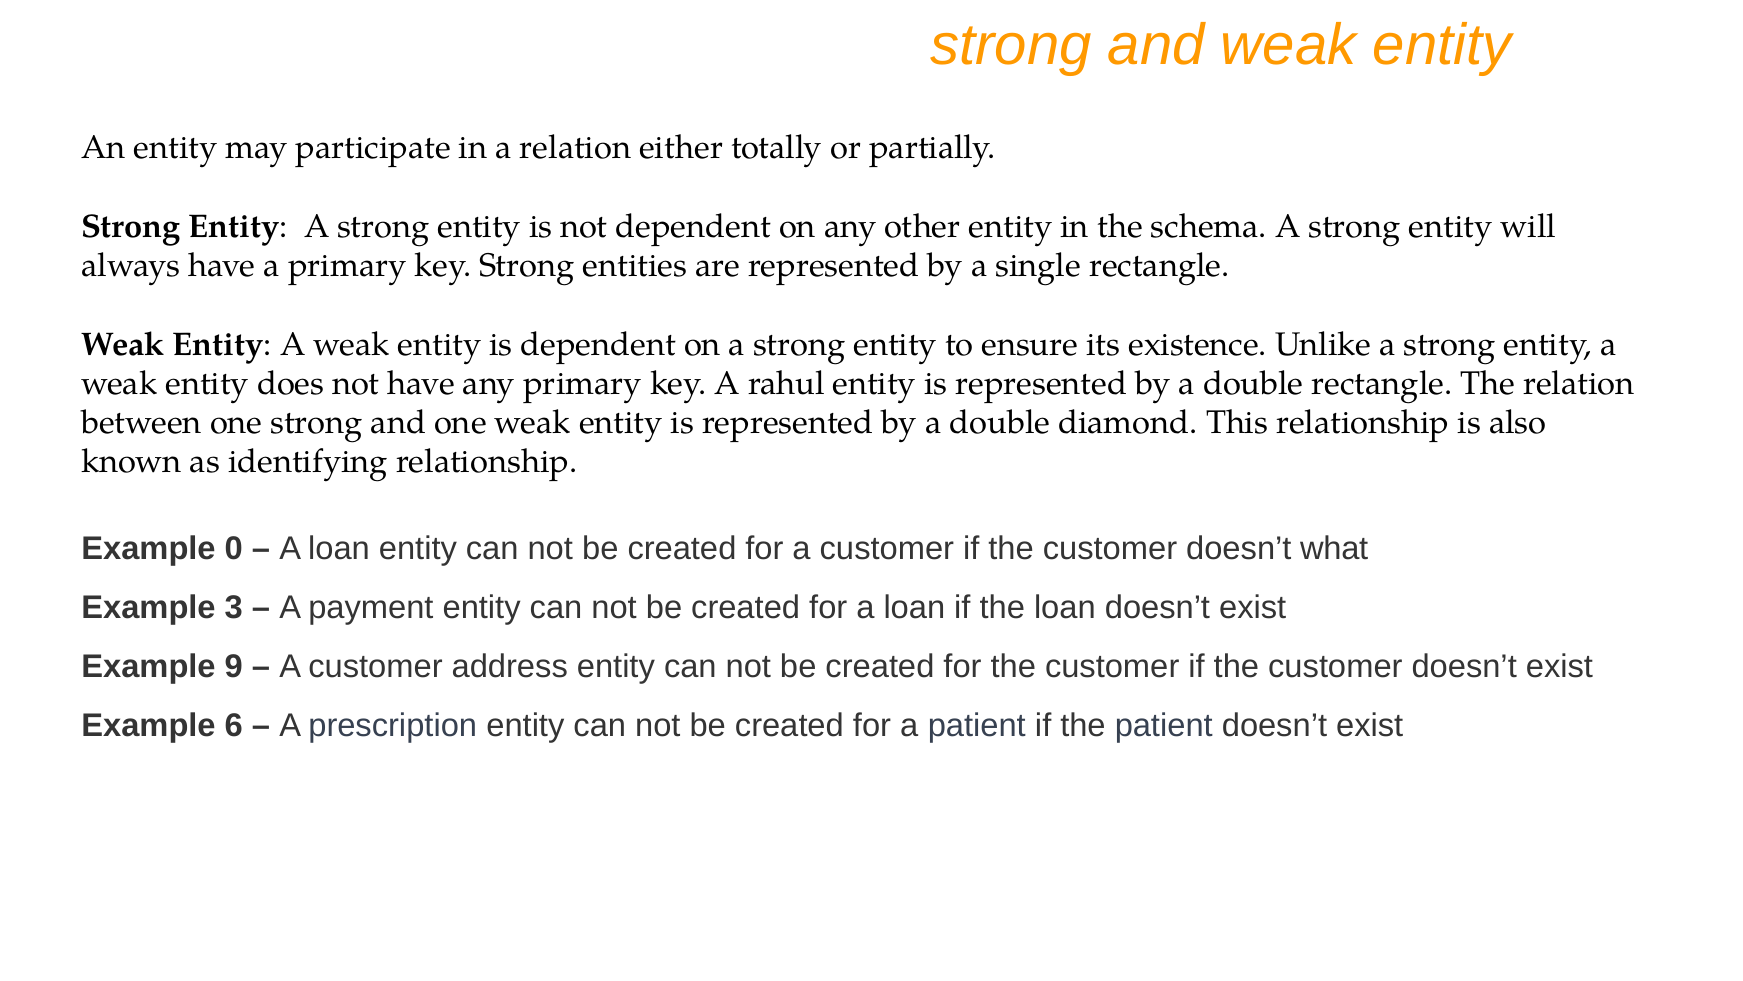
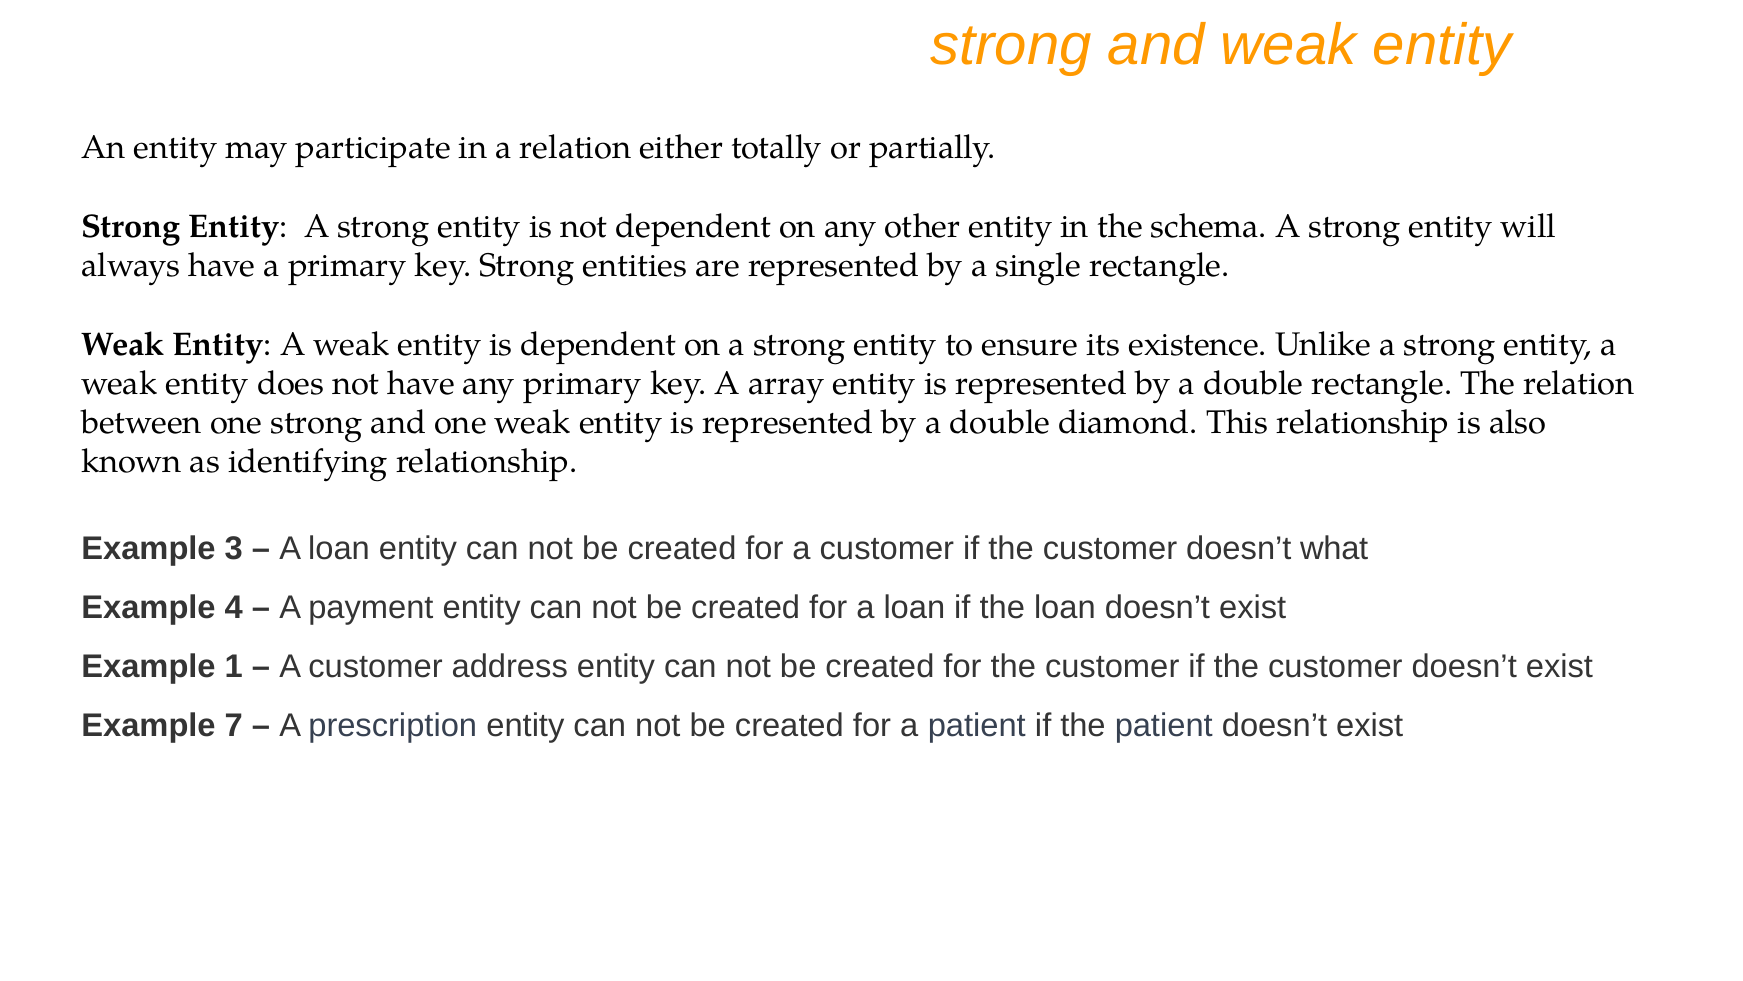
rahul: rahul -> array
0: 0 -> 3
3: 3 -> 4
9: 9 -> 1
6: 6 -> 7
